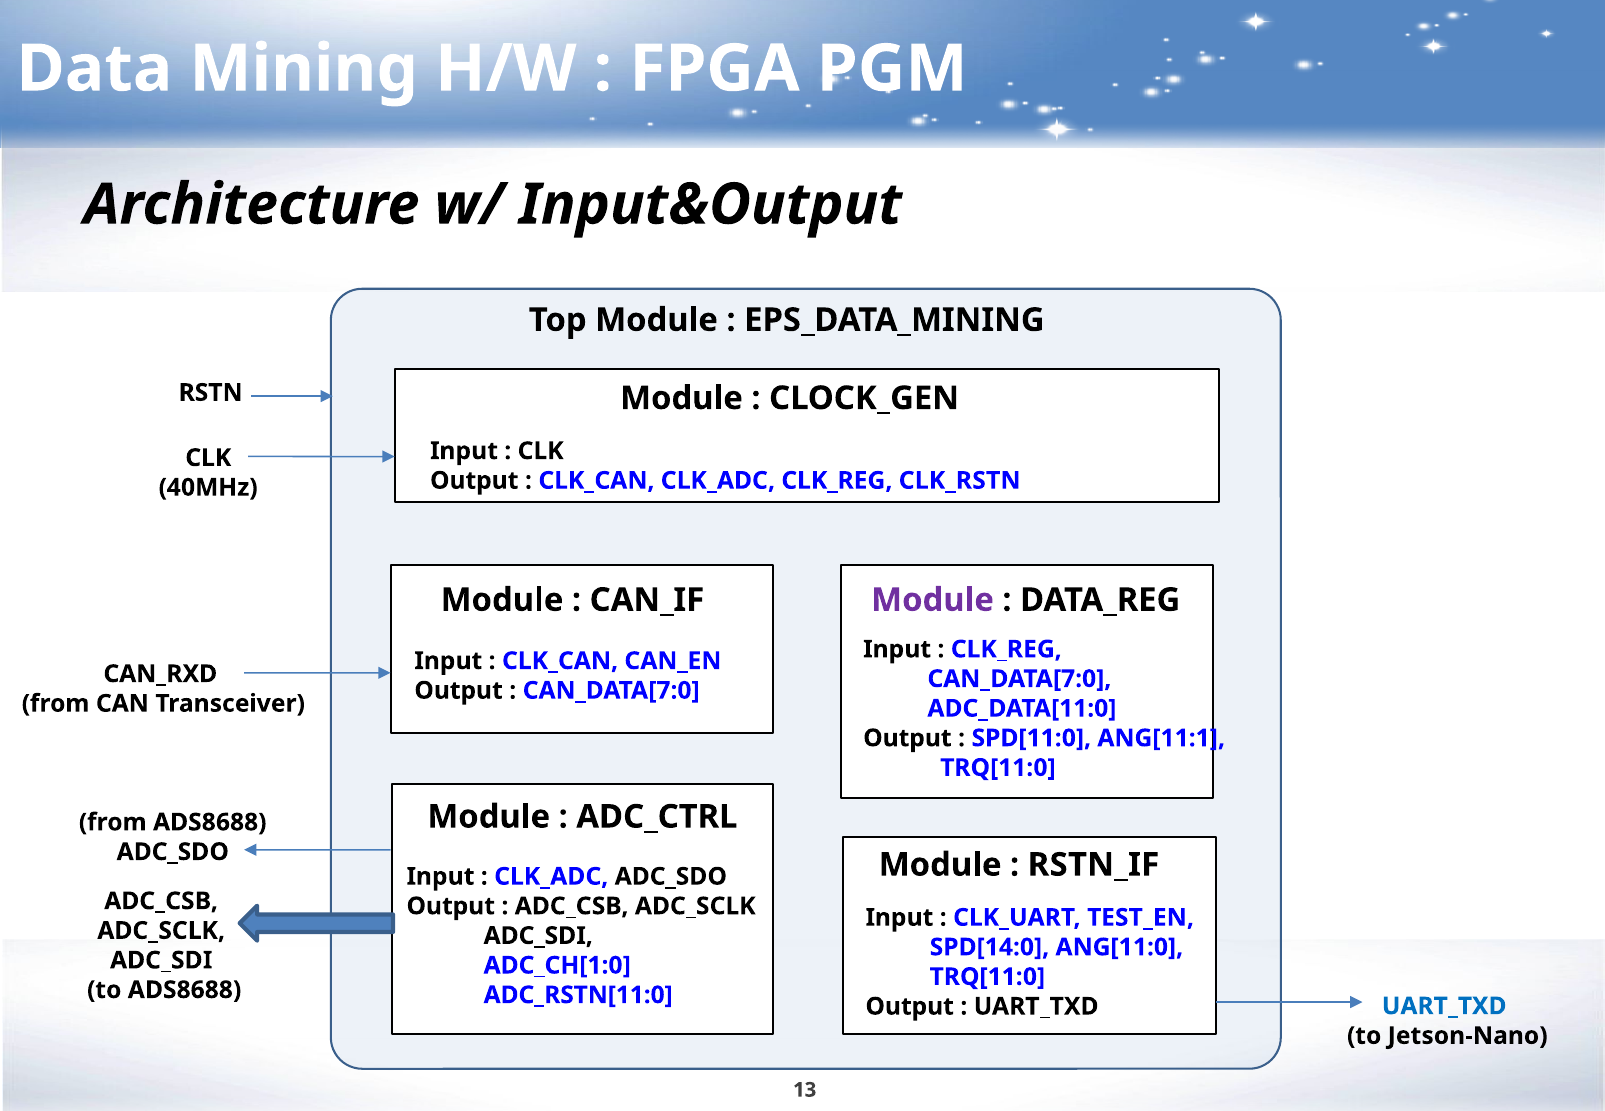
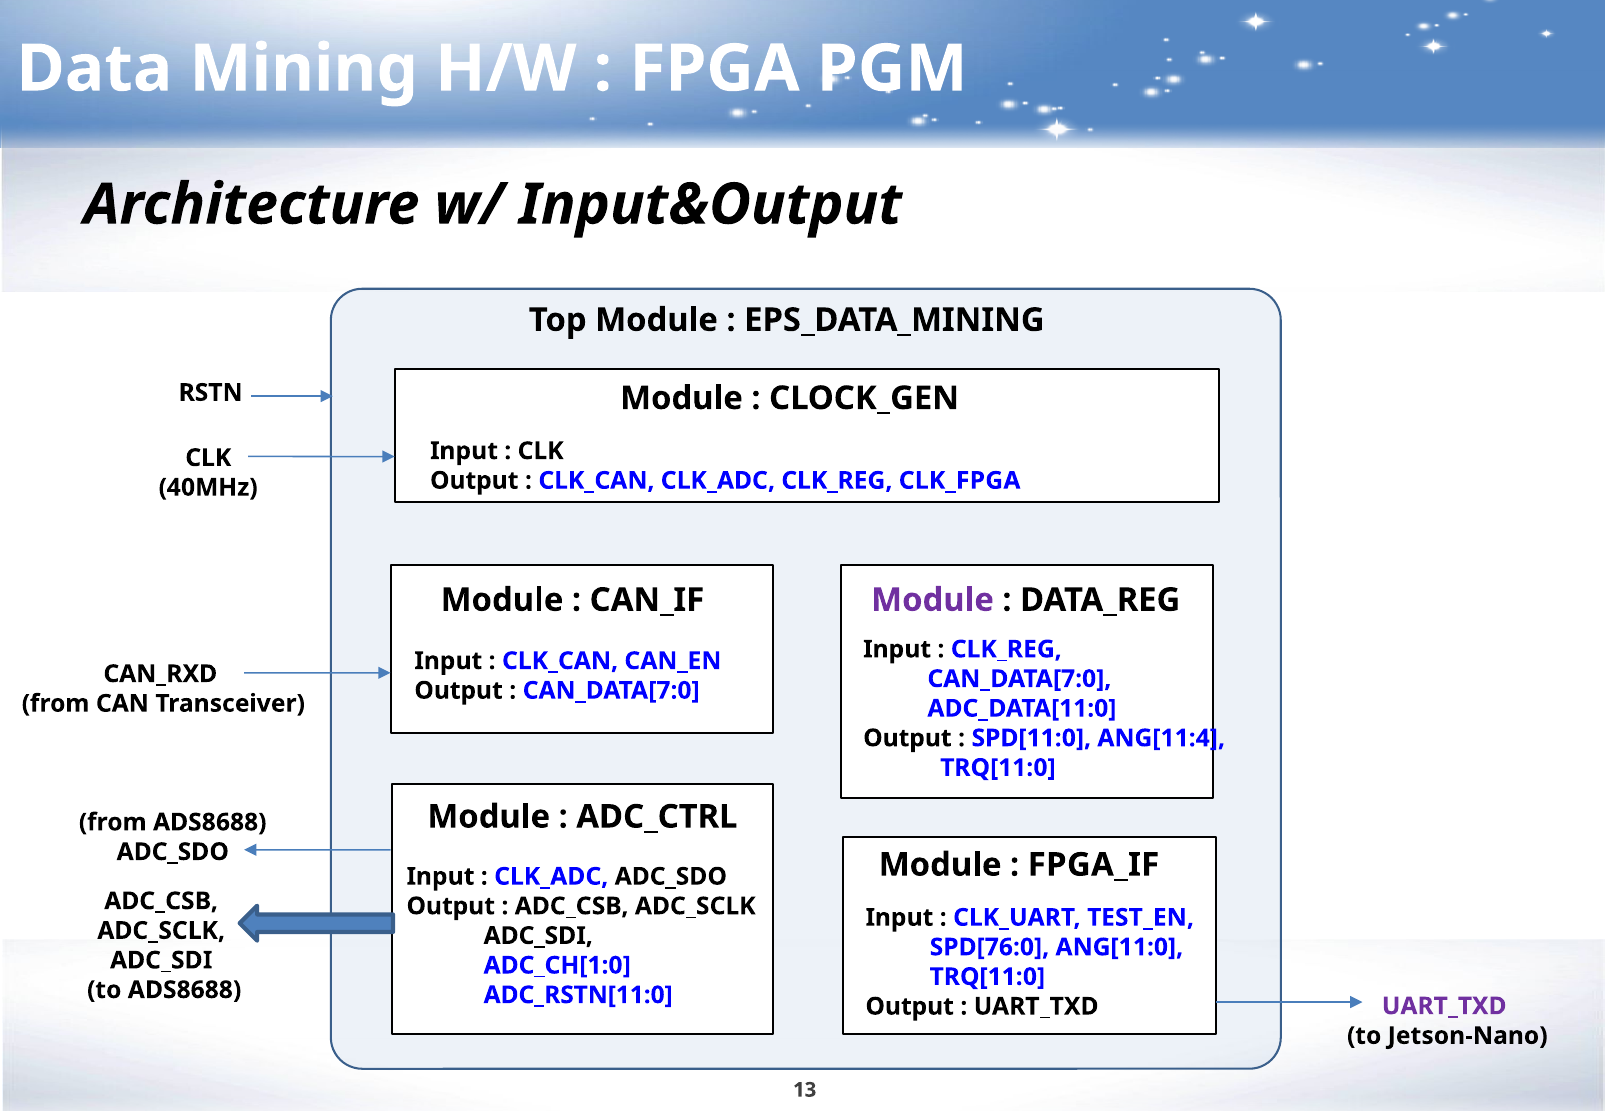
CLK_RSTN: CLK_RSTN -> CLK_FPGA
ANG[11:1: ANG[11:1 -> ANG[11:4
RSTN_IF: RSTN_IF -> FPGA_IF
SPD[14:0: SPD[14:0 -> SPD[76:0
UART_TXD at (1444, 1006) colour: blue -> purple
